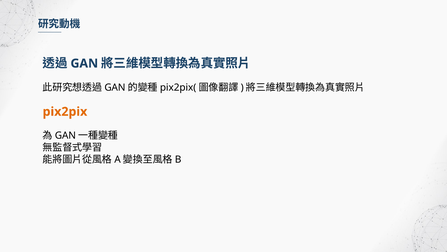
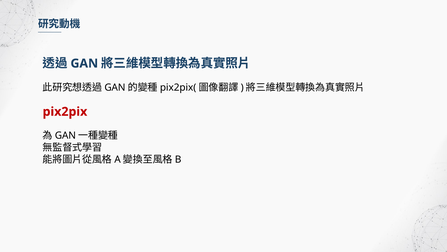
pix2pix colour: orange -> red
